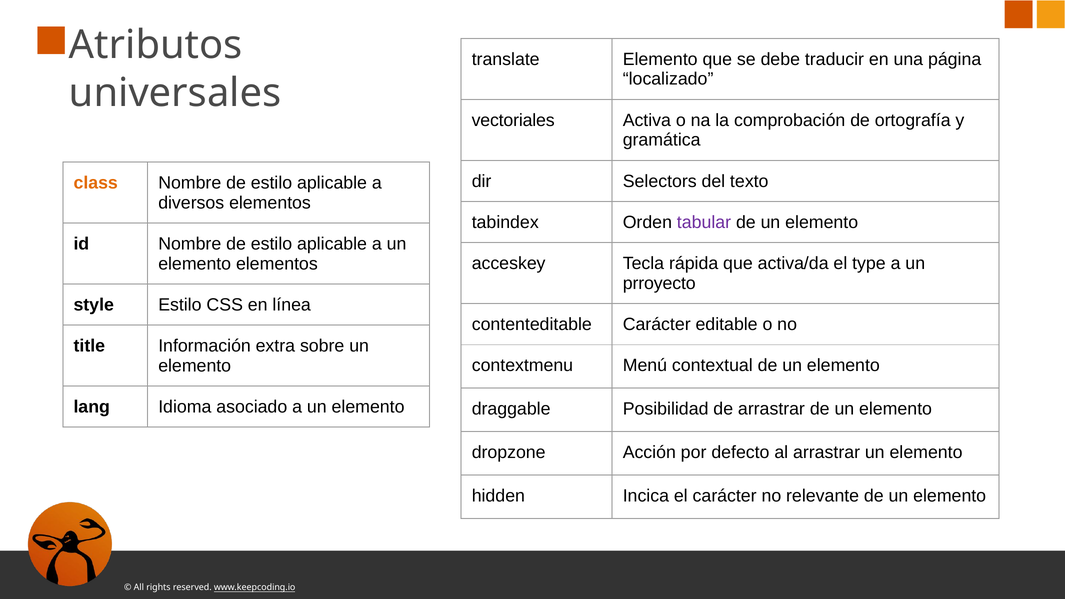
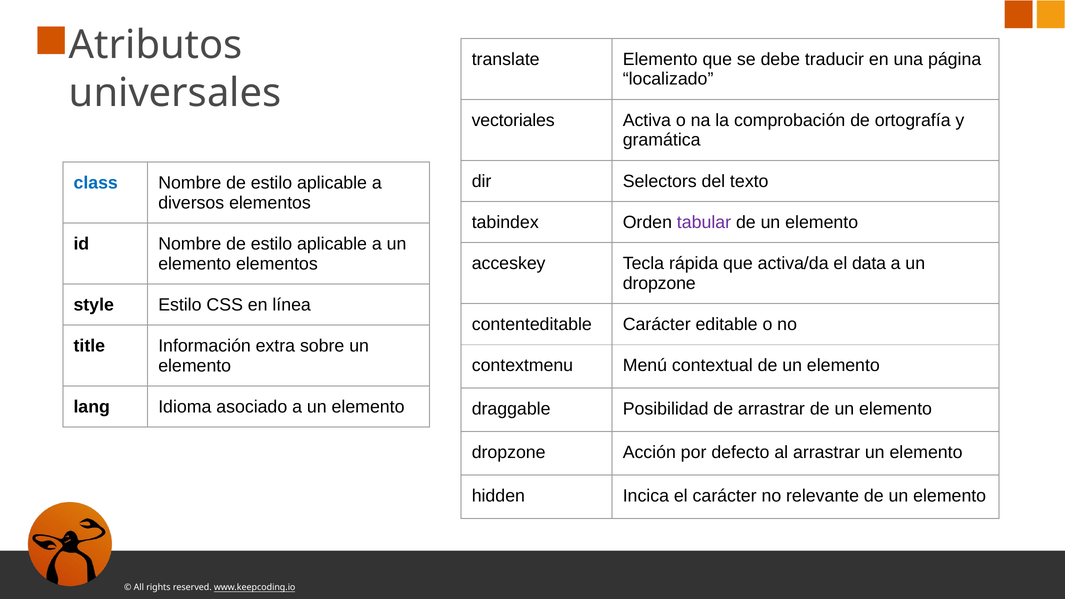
class colour: orange -> blue
type: type -> data
prroyecto at (659, 283): prroyecto -> dropzone
